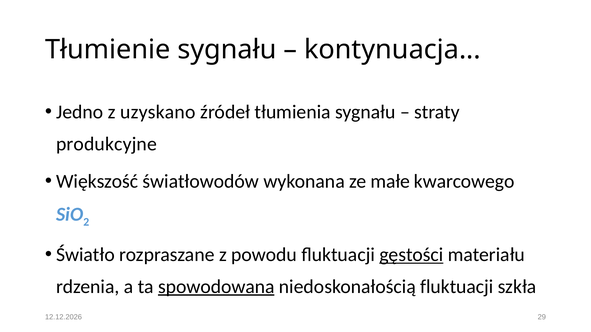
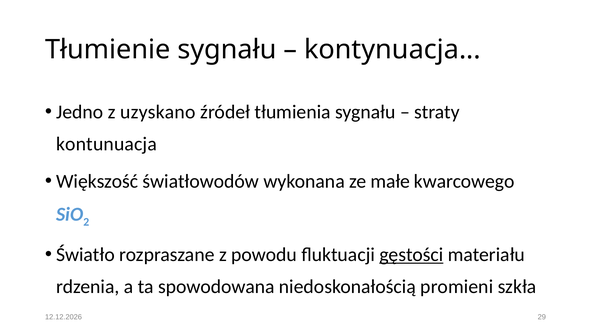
produkcyjne: produkcyjne -> kontunuacja
spowodowana underline: present -> none
niedoskonałością fluktuacji: fluktuacji -> promieni
